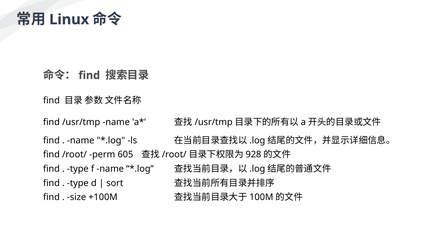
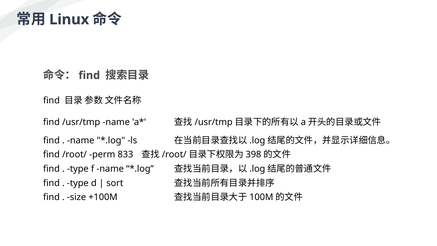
605: 605 -> 833
928: 928 -> 398
